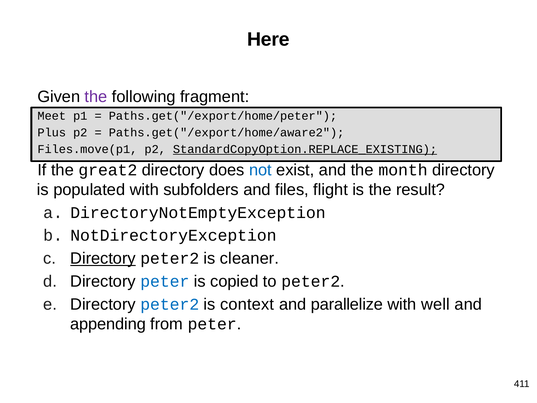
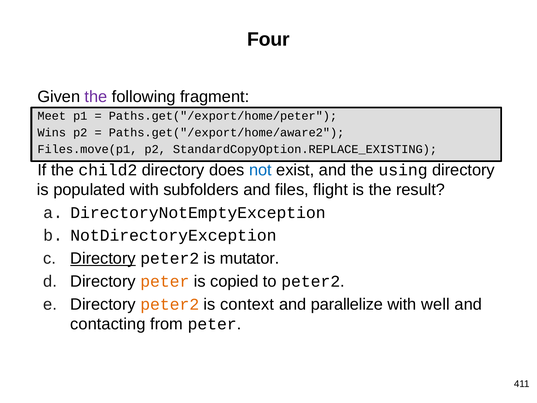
Here: Here -> Four
Plus: Plus -> Wins
StandardCopyOption.REPLACE_EXISTING underline: present -> none
great2: great2 -> child2
month: month -> using
cleaner: cleaner -> mutator
peter at (165, 281) colour: blue -> orange
peter2 at (170, 304) colour: blue -> orange
appending: appending -> contacting
